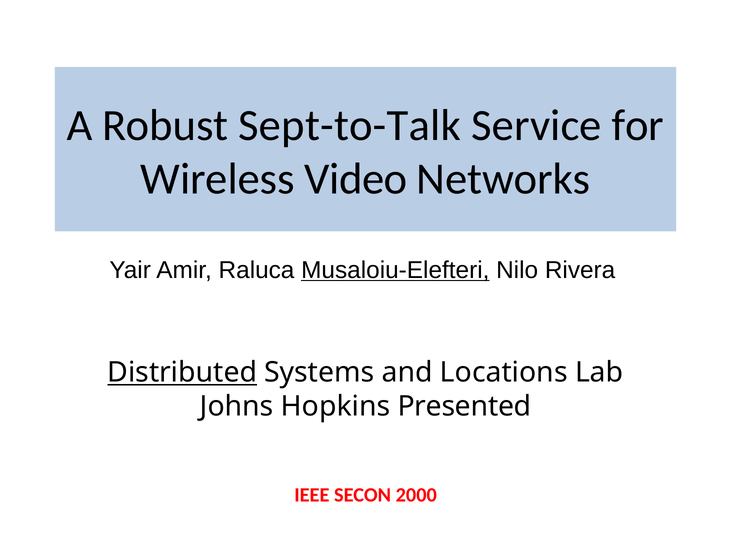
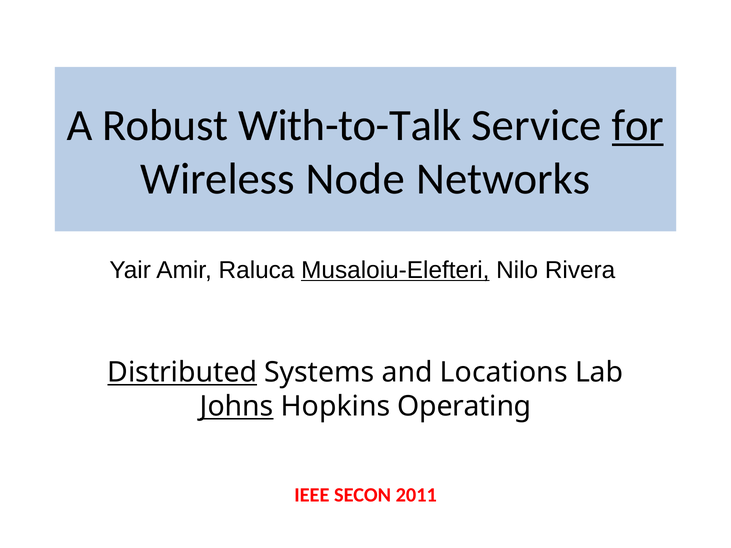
Sept-to-Talk: Sept-to-Talk -> With-to-Talk
for underline: none -> present
Video: Video -> Node
Johns underline: none -> present
Presented: Presented -> Operating
2000: 2000 -> 2011
